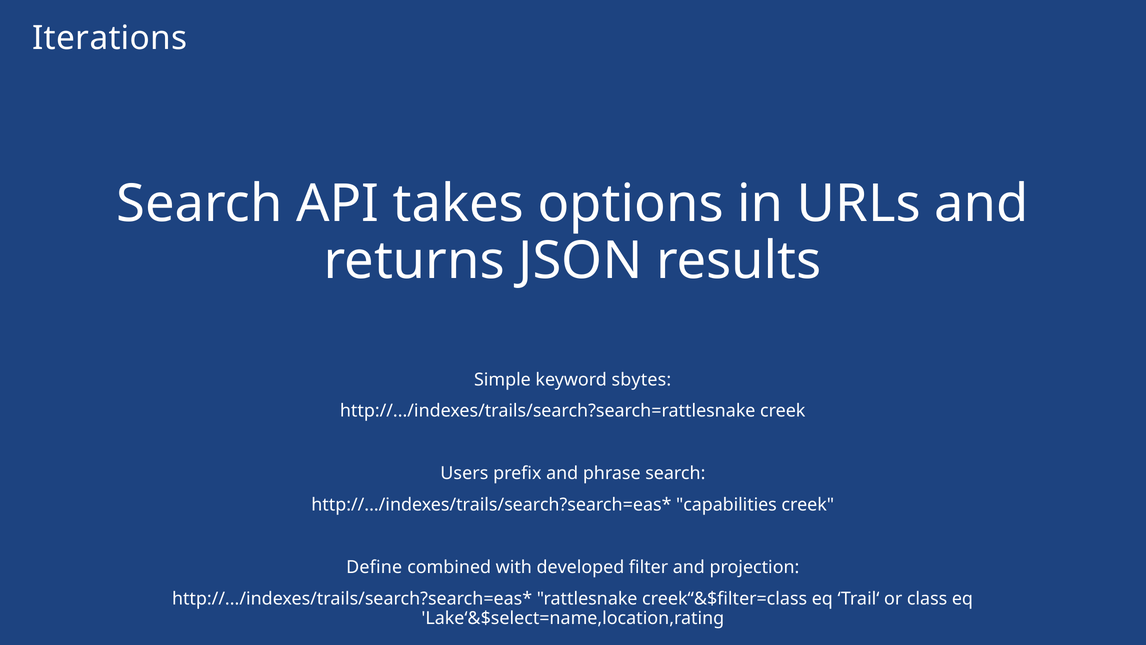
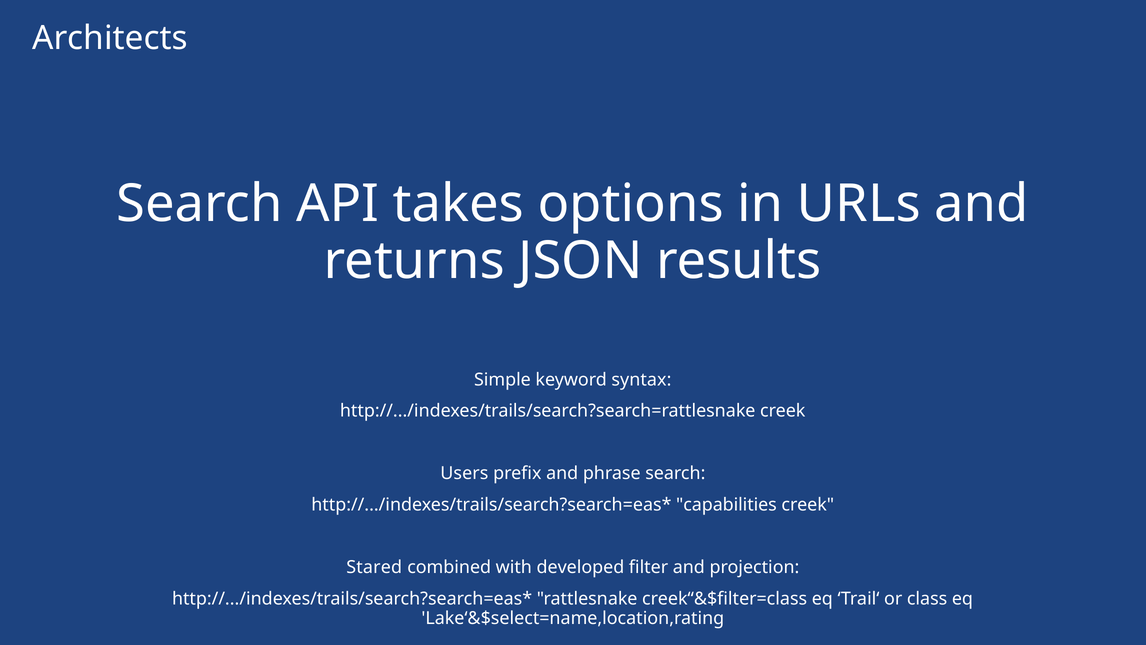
Iterations: Iterations -> Architects
sbytes: sbytes -> syntax
Define: Define -> Stared
